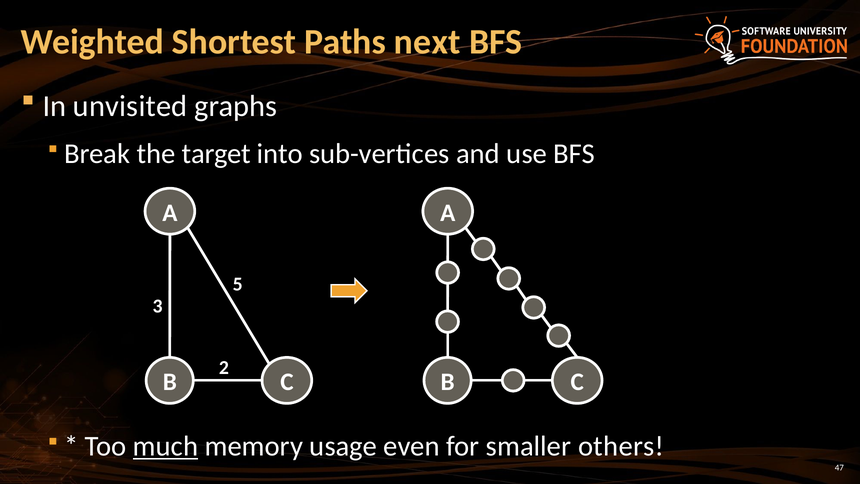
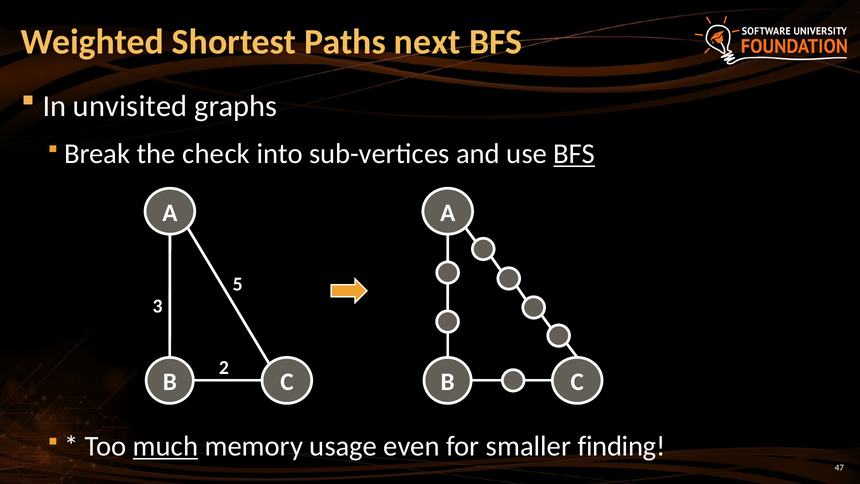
target: target -> check
BFS at (574, 154) underline: none -> present
others: others -> finding
